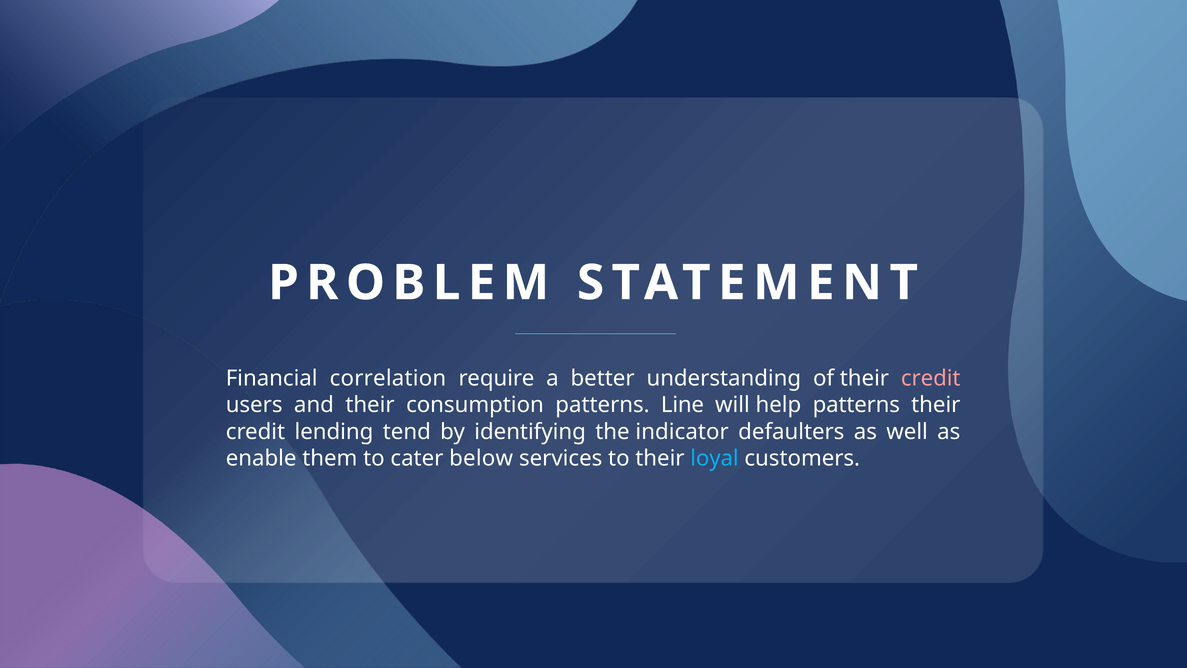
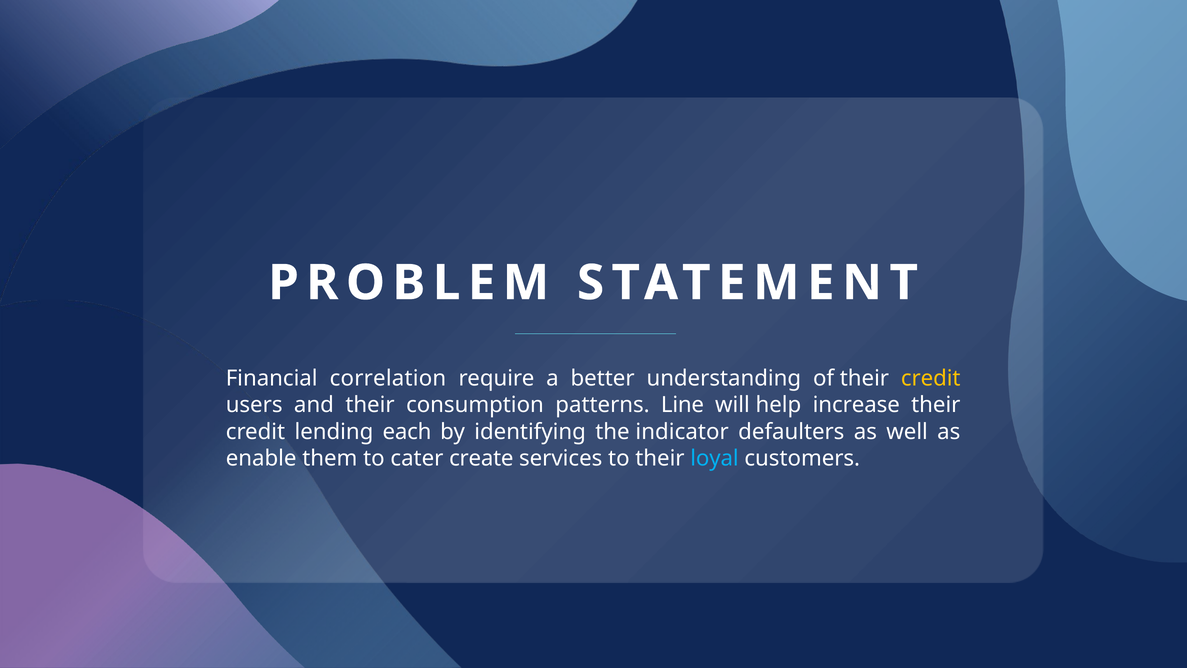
credit at (931, 378) colour: pink -> yellow
help patterns: patterns -> increase
tend: tend -> each
below: below -> create
